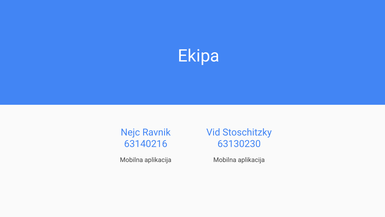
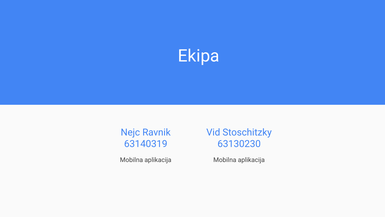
63140216: 63140216 -> 63140319
